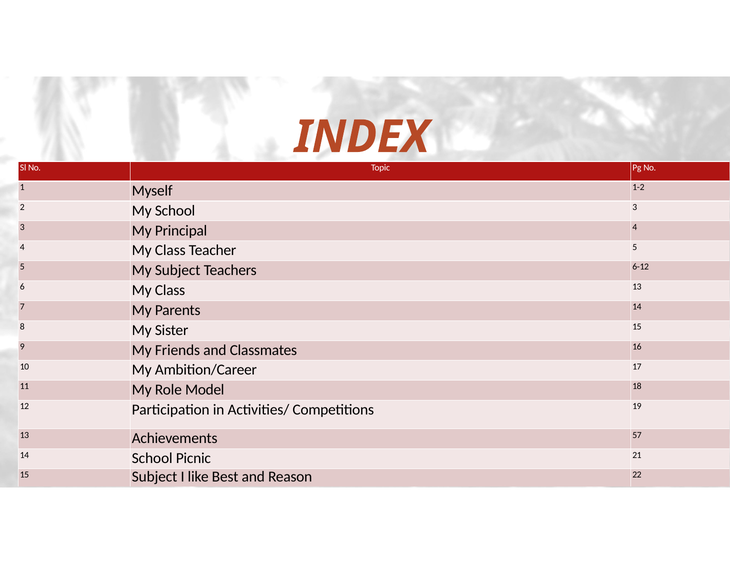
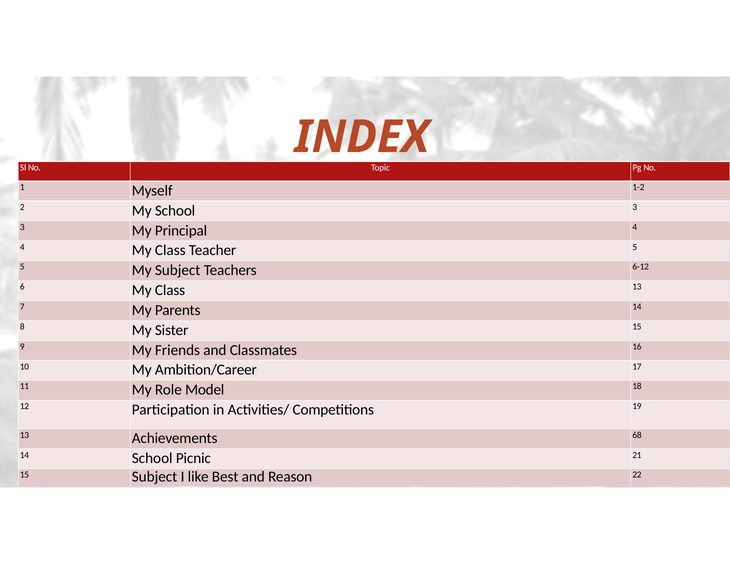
57: 57 -> 68
